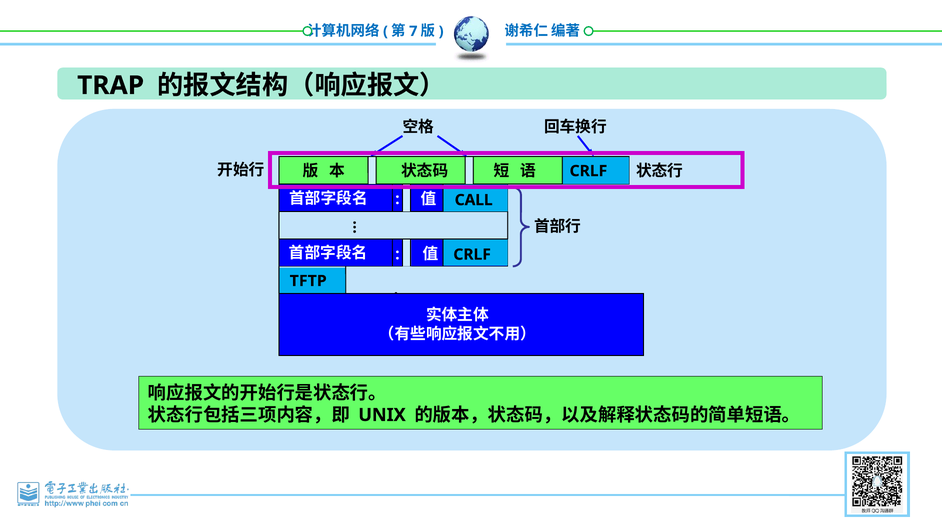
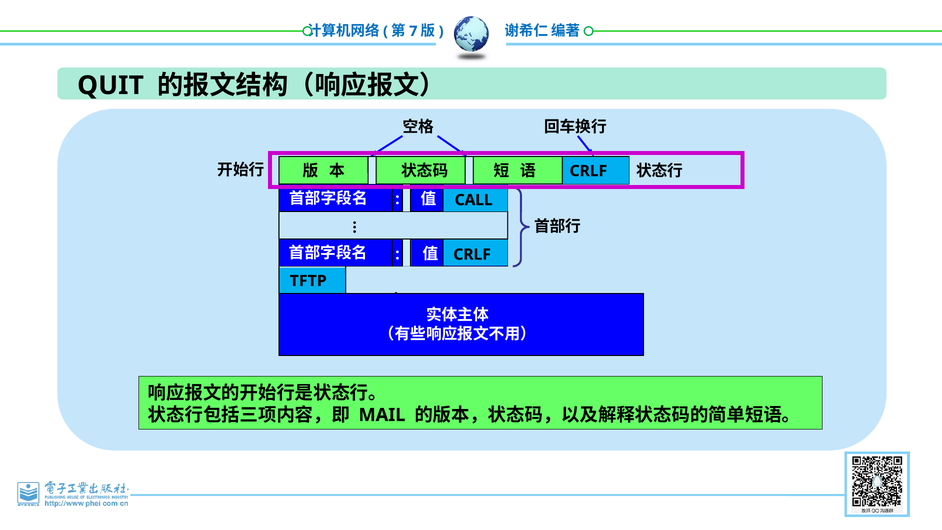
TRAP: TRAP -> QUIT
UNIX: UNIX -> MAIL
